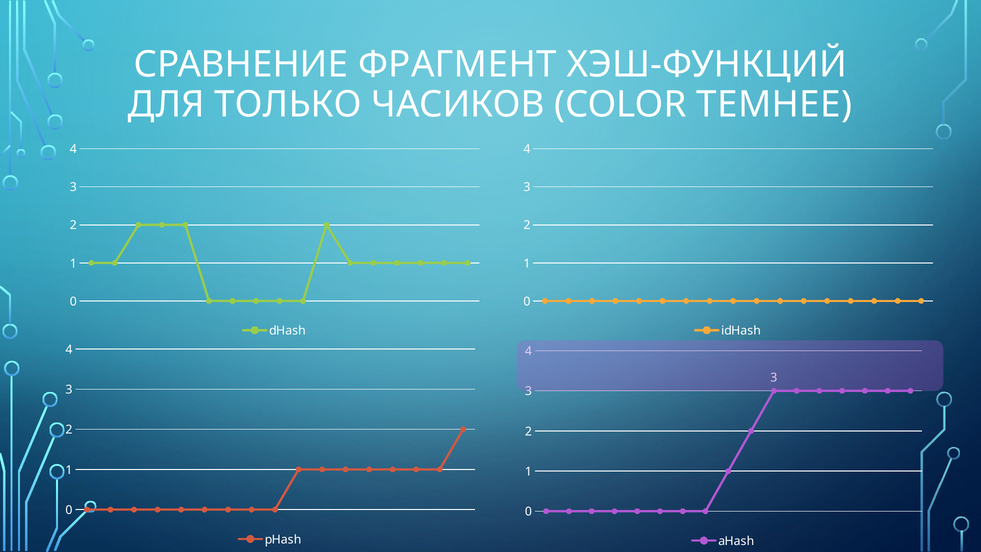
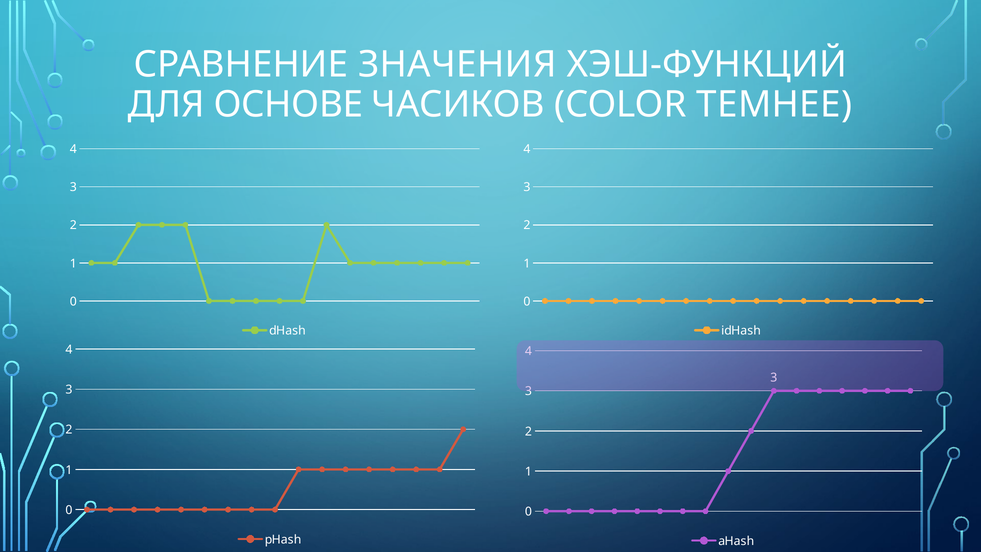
ФРАГМЕНТ: ФРАГМЕНТ -> ЗНАЧЕНИЯ
ТОЛЬКО: ТОЛЬКО -> ОСНОВЕ
